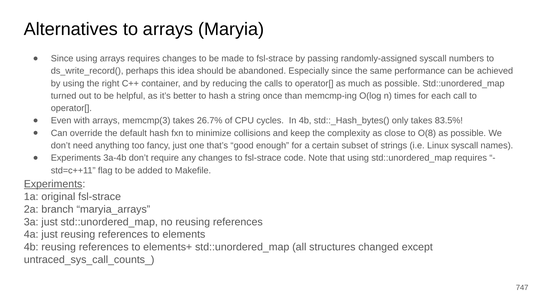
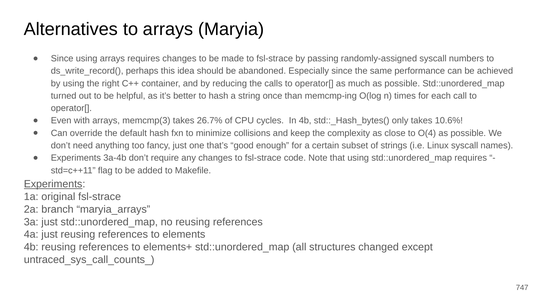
83.5%: 83.5% -> 10.6%
O(8: O(8 -> O(4
